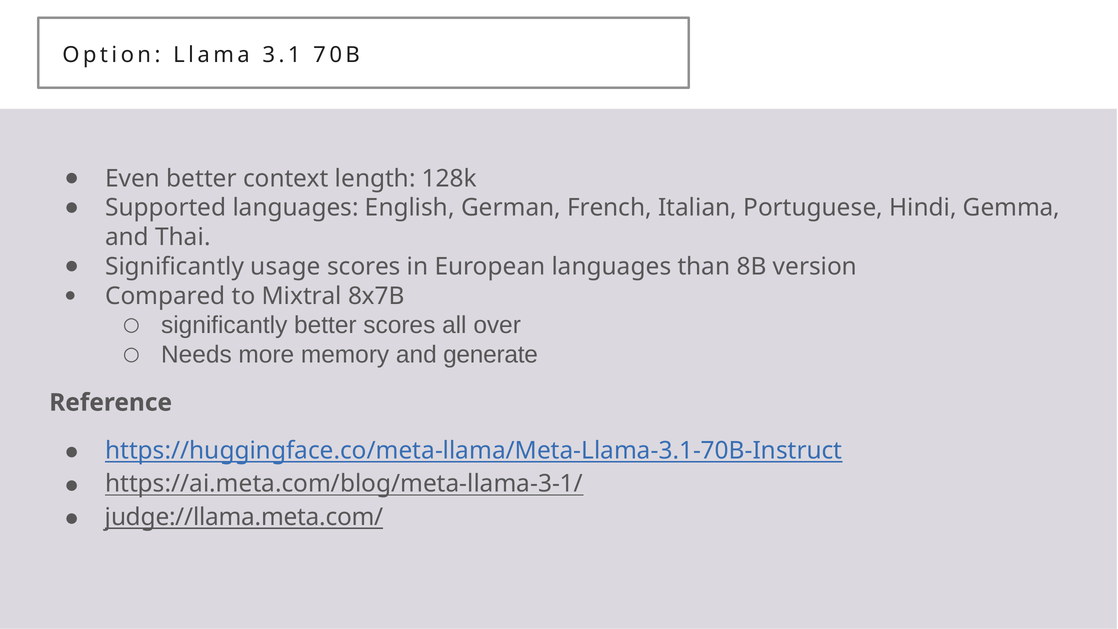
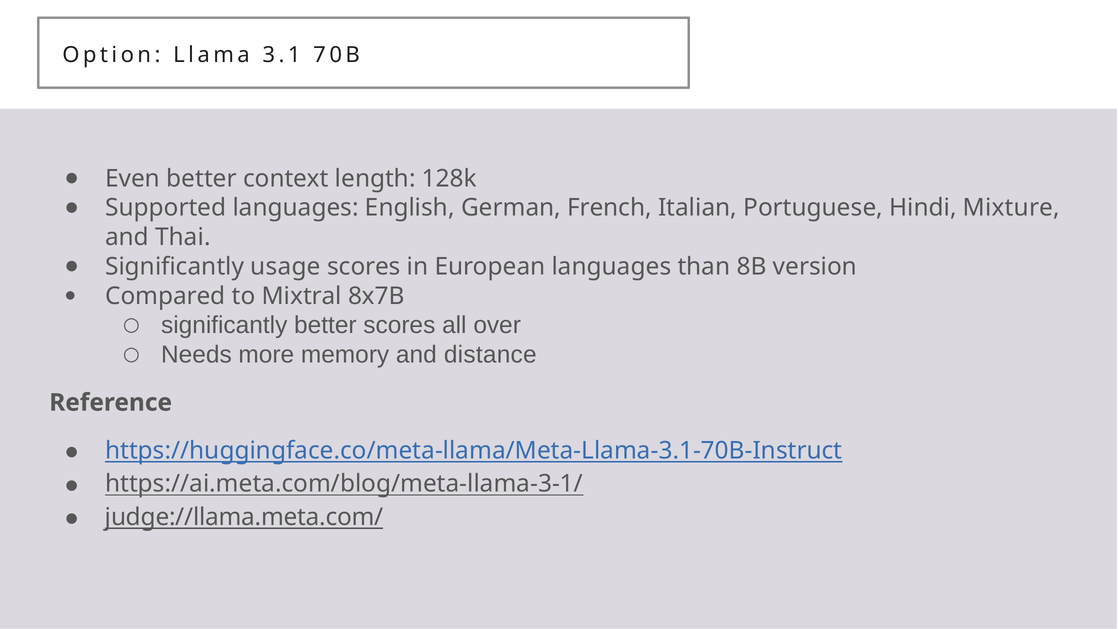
Gemma: Gemma -> Mixture
generate: generate -> distance
